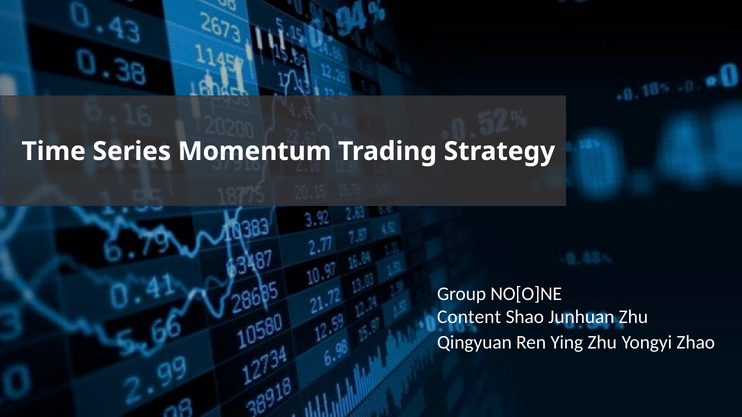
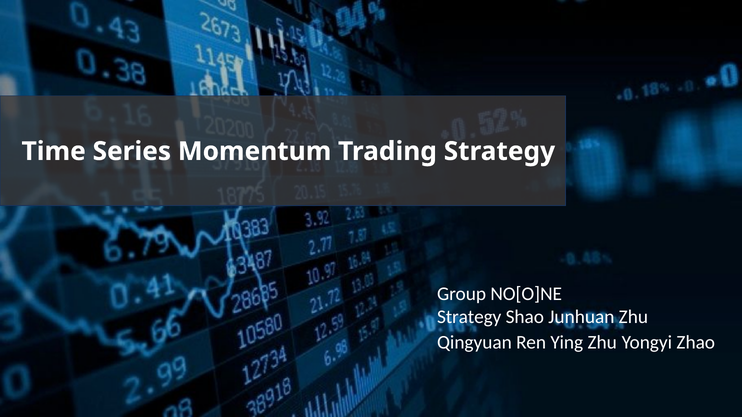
Content at (469, 317): Content -> Strategy
